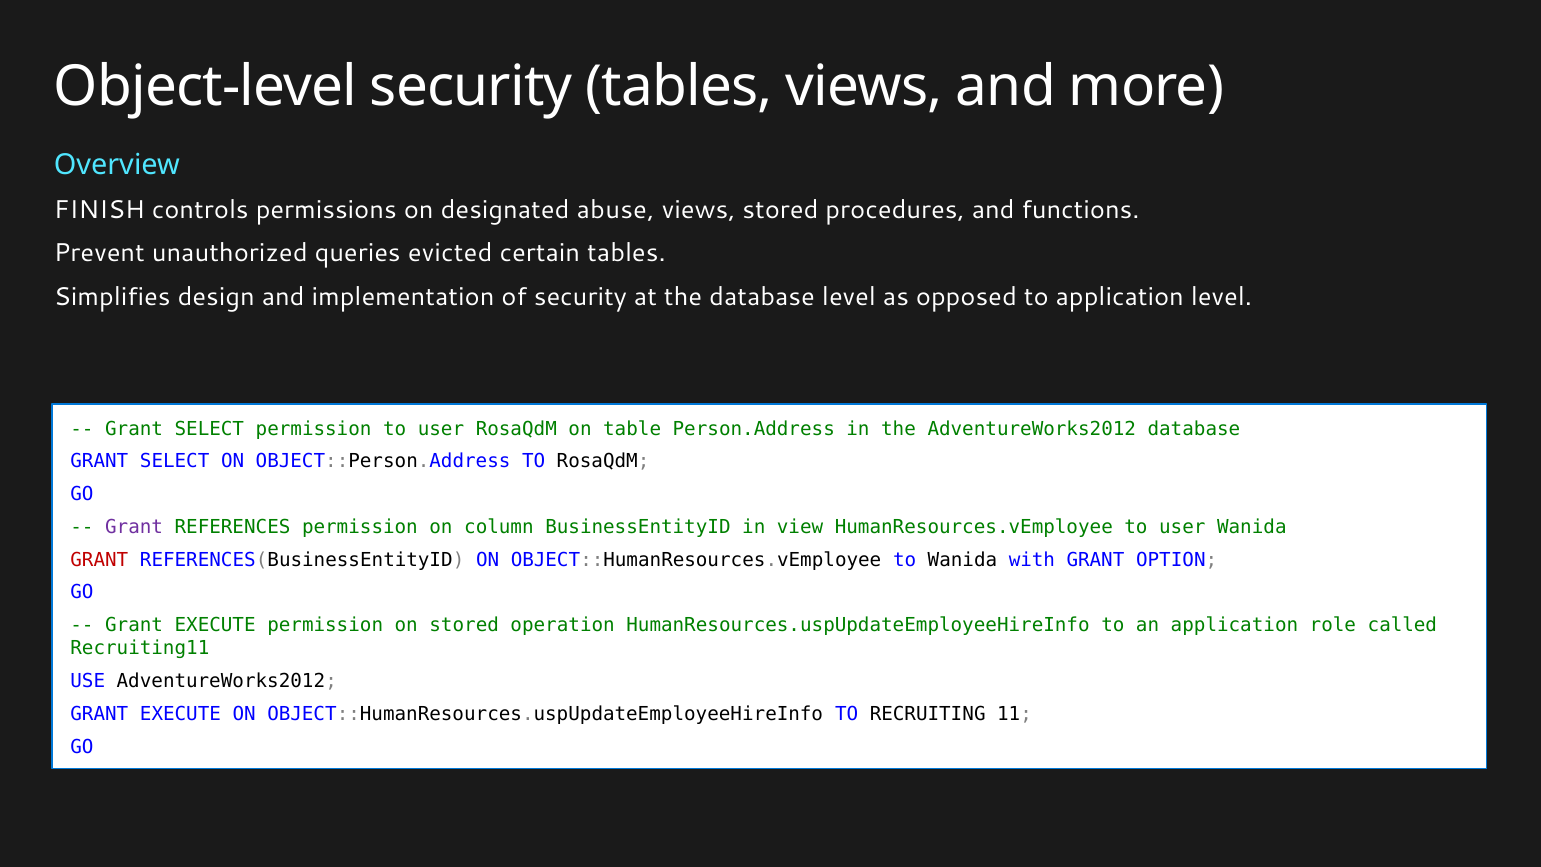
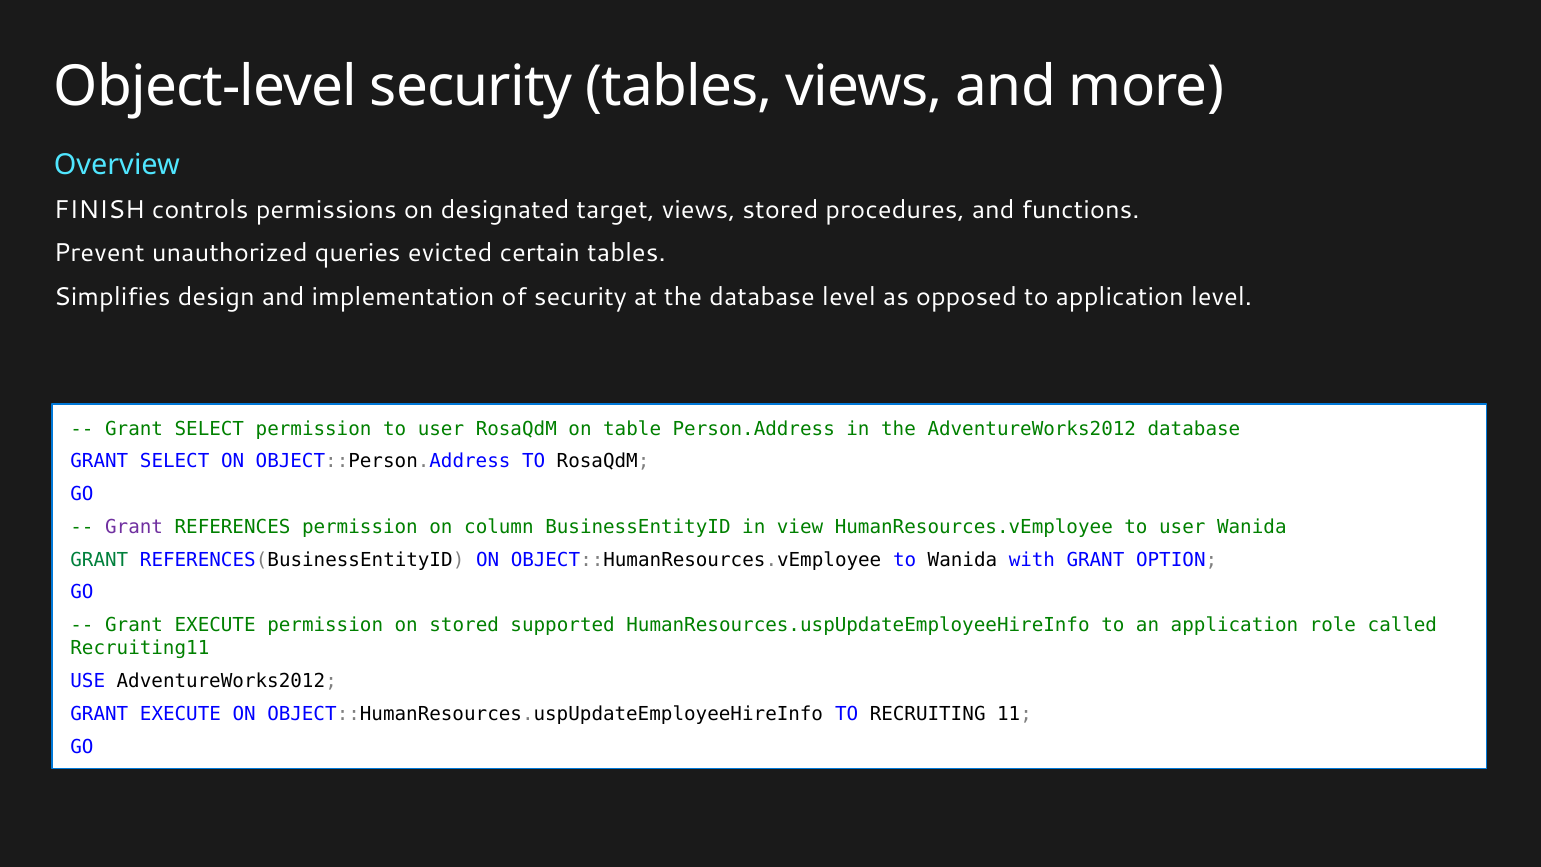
abuse: abuse -> target
GRANT at (99, 560) colour: red -> green
operation: operation -> supported
